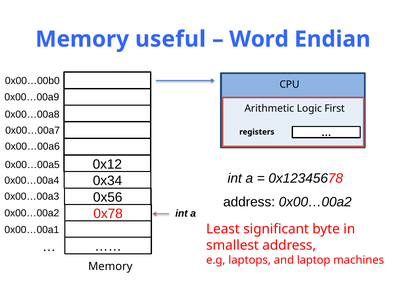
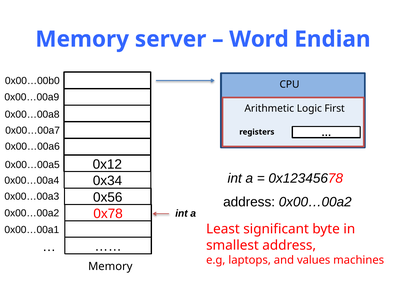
useful: useful -> server
laptop: laptop -> values
